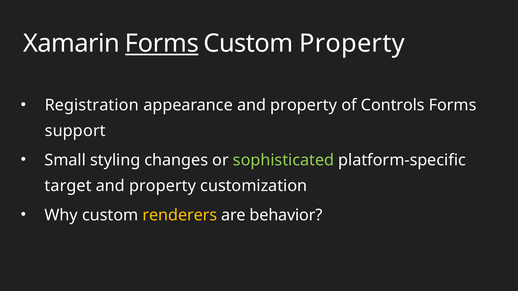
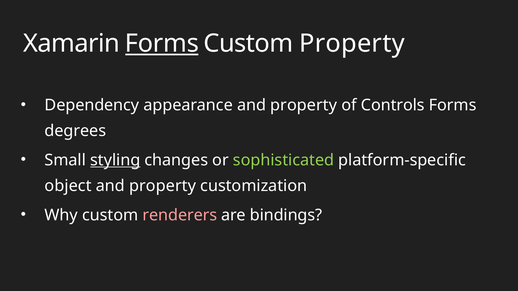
Registration: Registration -> Dependency
support: support -> degrees
styling underline: none -> present
target: target -> object
renderers colour: yellow -> pink
behavior: behavior -> bindings
